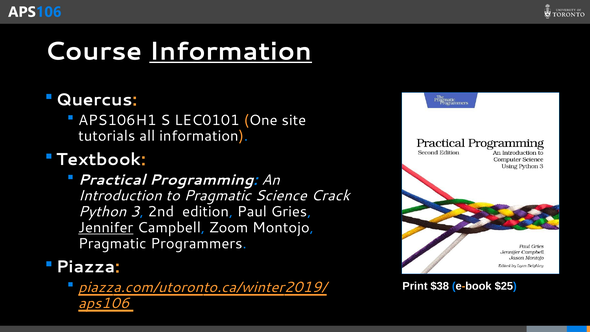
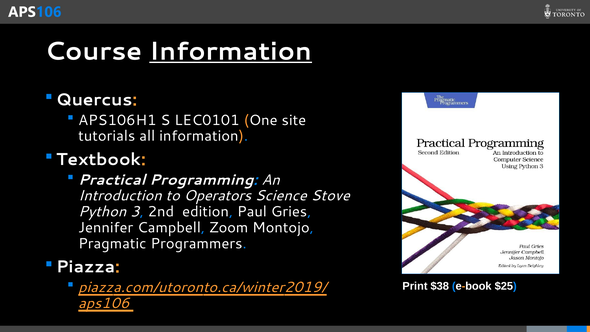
to Pragmatic: Pragmatic -> Operators
Crack: Crack -> Stove
Jennifer underline: present -> none
